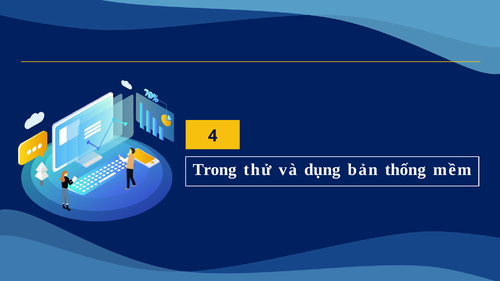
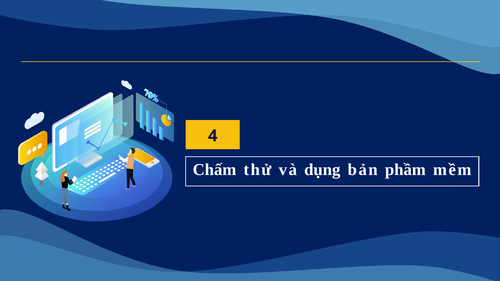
Trong: Trong -> Chấm
thống: thống -> phầm
